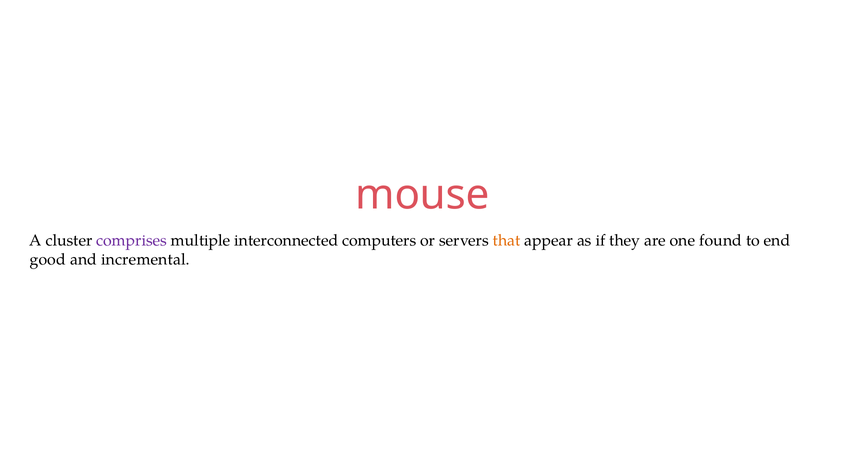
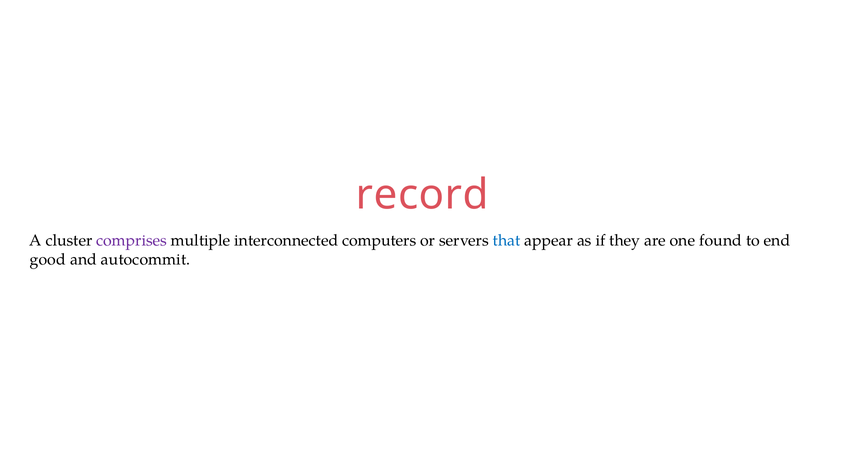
mouse: mouse -> record
that colour: orange -> blue
incremental: incremental -> autocommit
